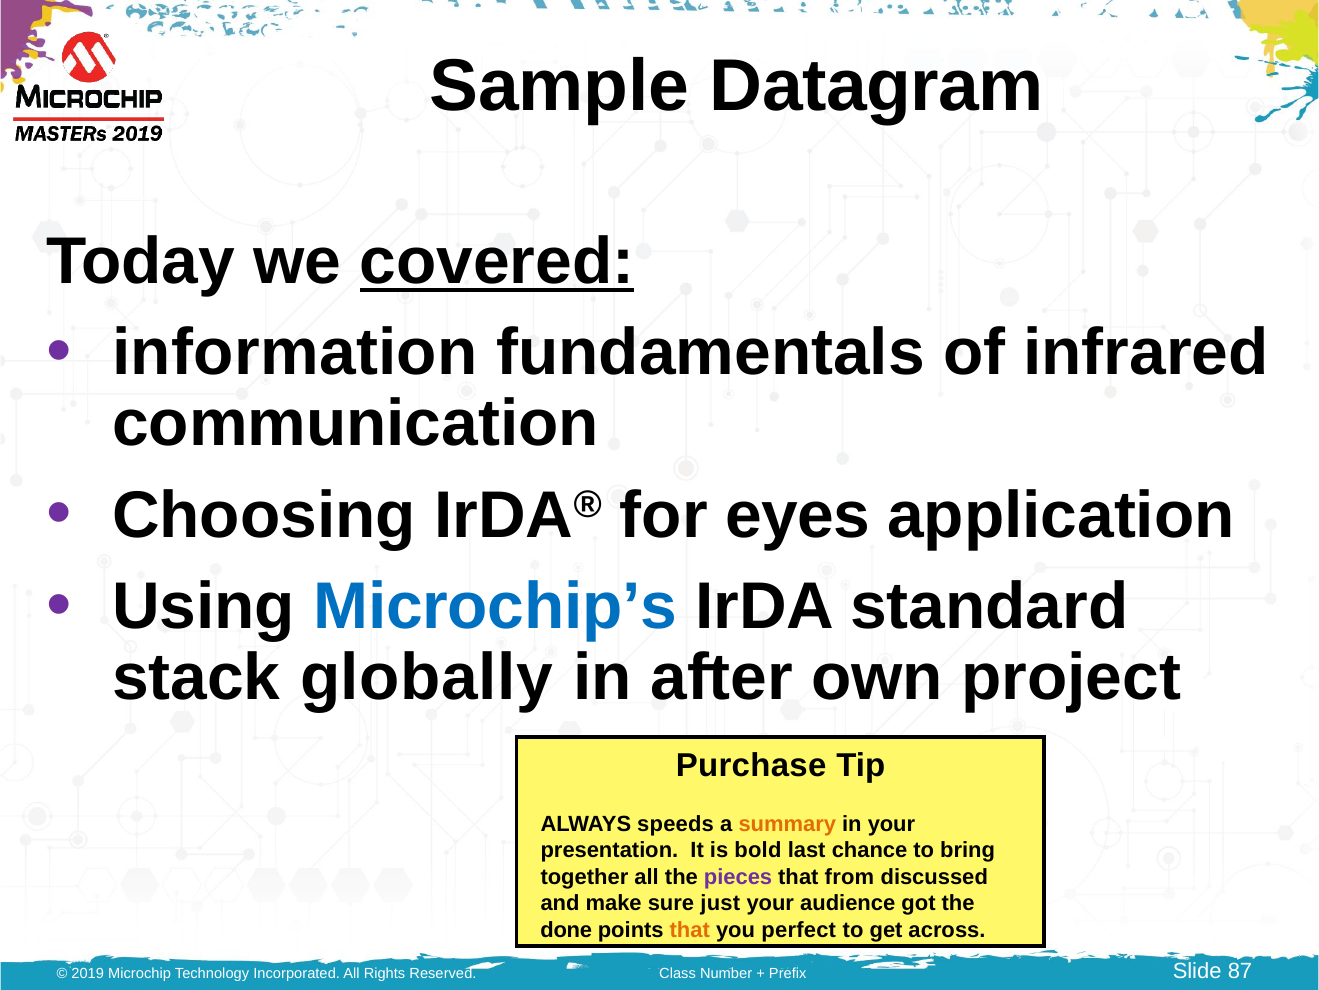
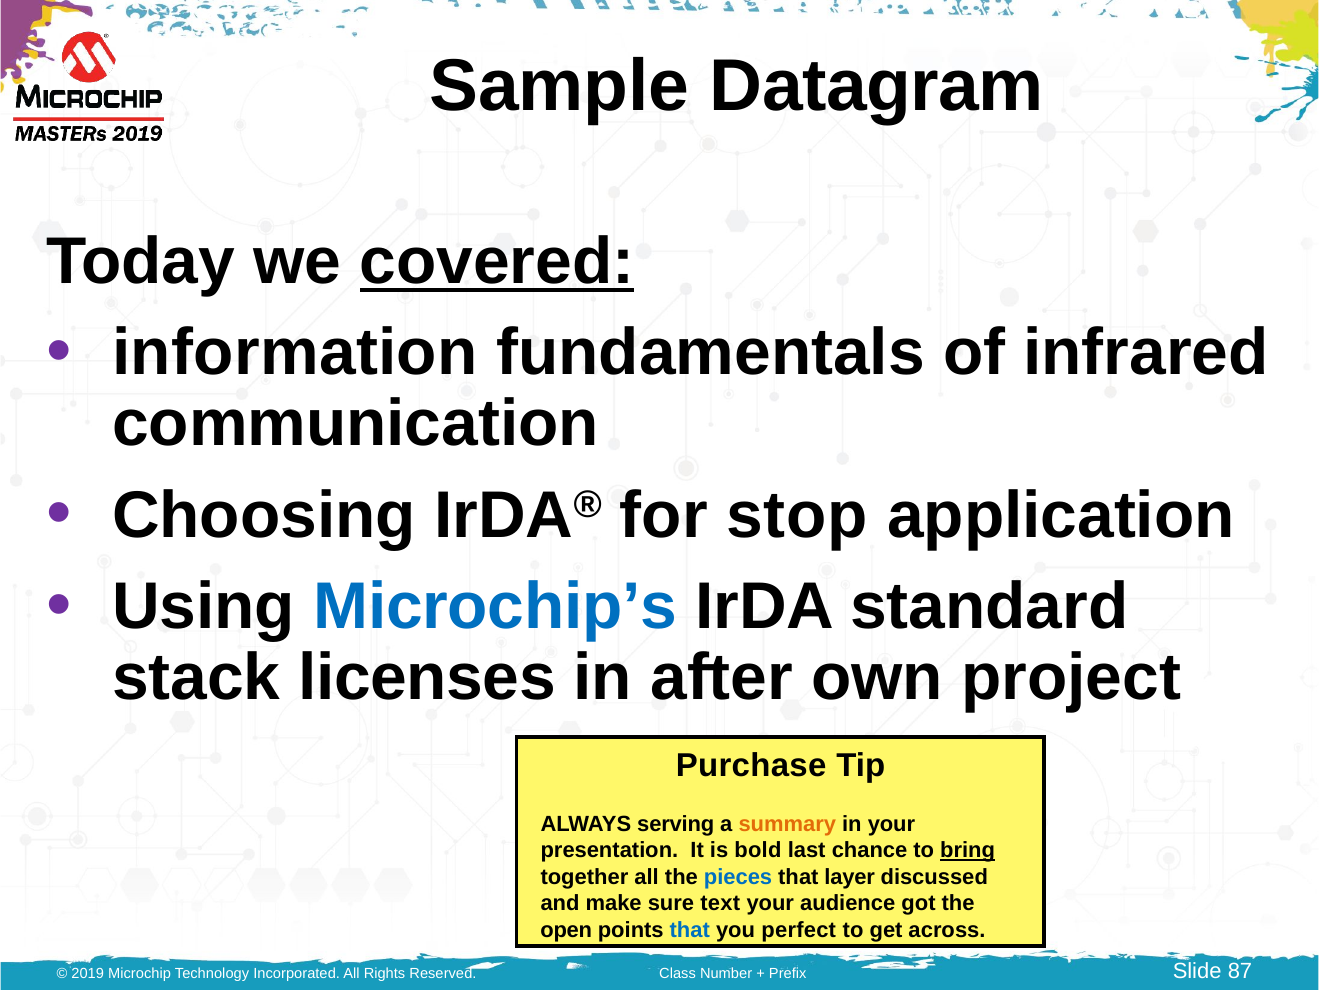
eyes: eyes -> stop
globally: globally -> licenses
speeds: speeds -> serving
bring underline: none -> present
pieces colour: purple -> blue
from: from -> layer
just: just -> text
done: done -> open
that at (690, 929) colour: orange -> blue
